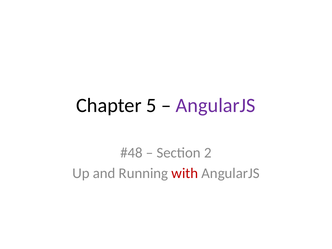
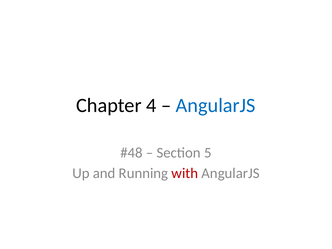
5: 5 -> 4
AngularJS at (216, 105) colour: purple -> blue
2: 2 -> 5
